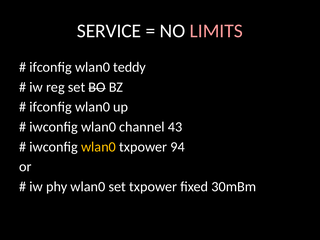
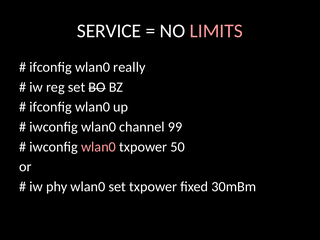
teddy: teddy -> really
43: 43 -> 99
wlan0 at (98, 147) colour: yellow -> pink
94: 94 -> 50
